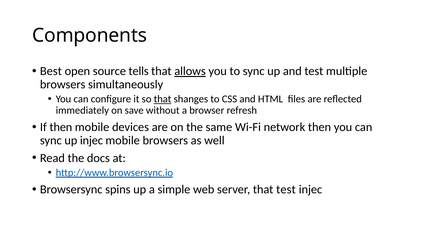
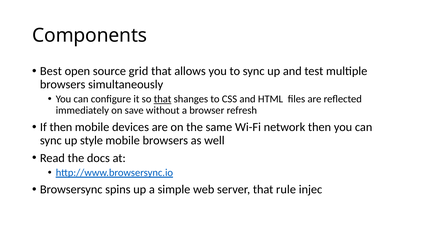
tells: tells -> grid
allows underline: present -> none
up injec: injec -> style
that test: test -> rule
